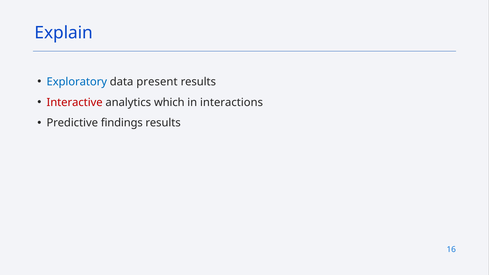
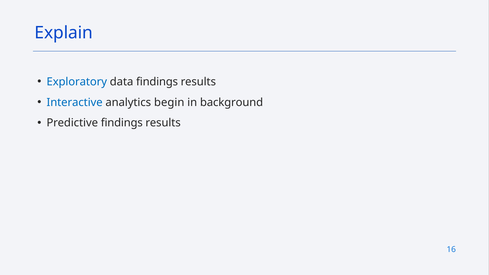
data present: present -> findings
Interactive colour: red -> blue
which: which -> begin
interactions: interactions -> background
